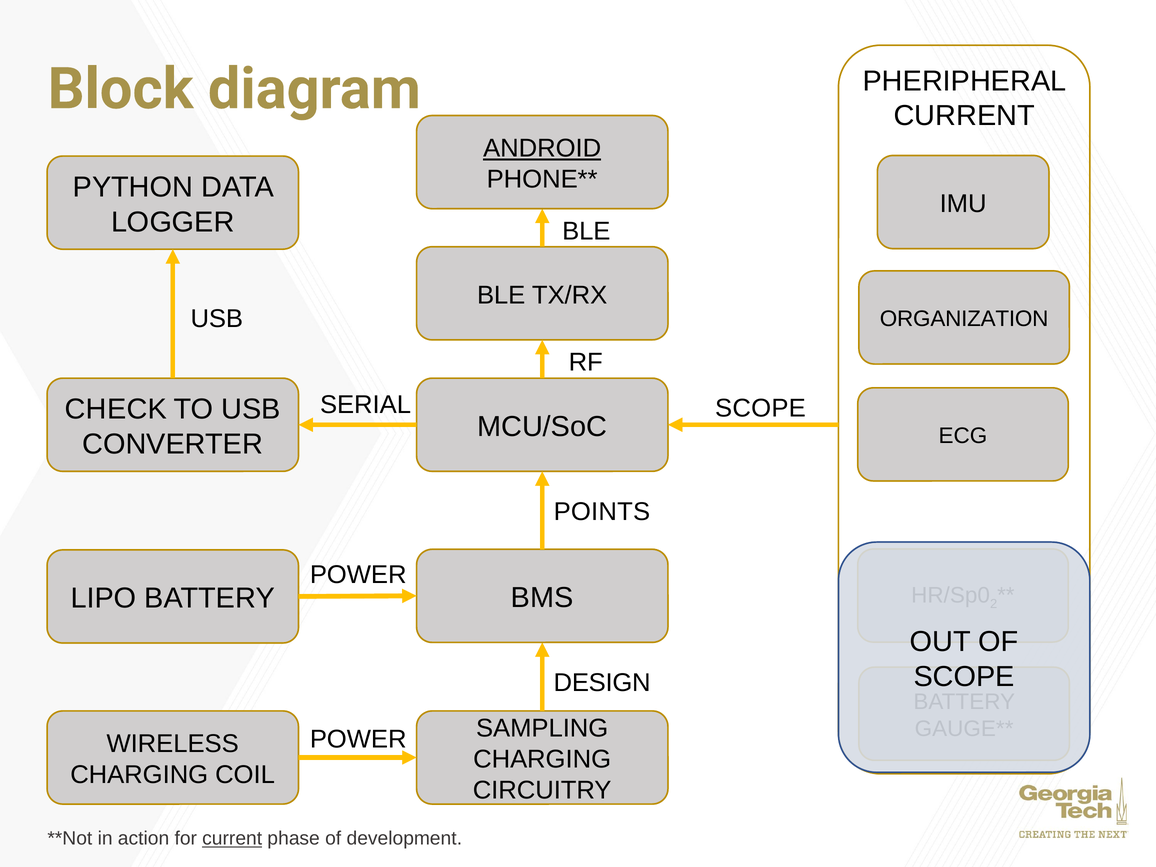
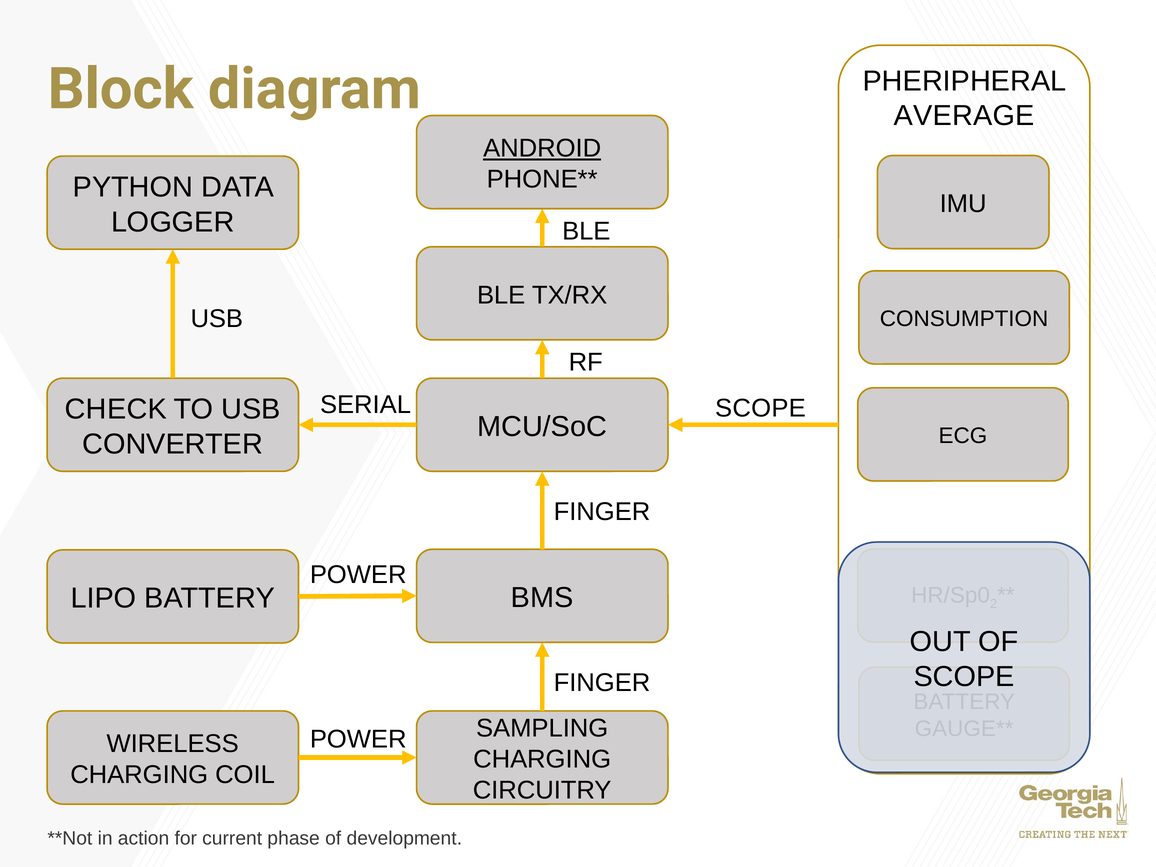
CURRENT at (964, 116): CURRENT -> AVERAGE
ORGANIZATION: ORGANIZATION -> CONSUMPTION
POINTS at (602, 512): POINTS -> FINGER
DESIGN at (602, 683): DESIGN -> FINGER
current at (232, 839) underline: present -> none
